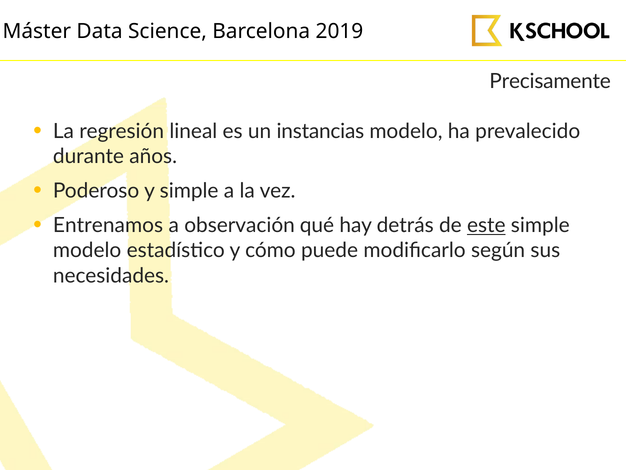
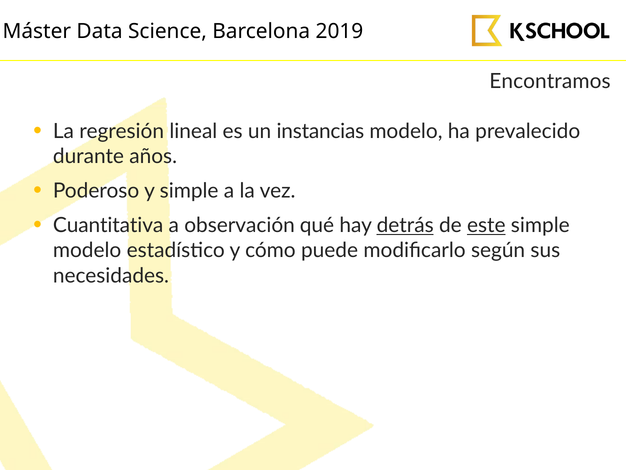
Precisamente: Precisamente -> Encontramos
Entrenamos: Entrenamos -> Cuantitativa
detrás underline: none -> present
